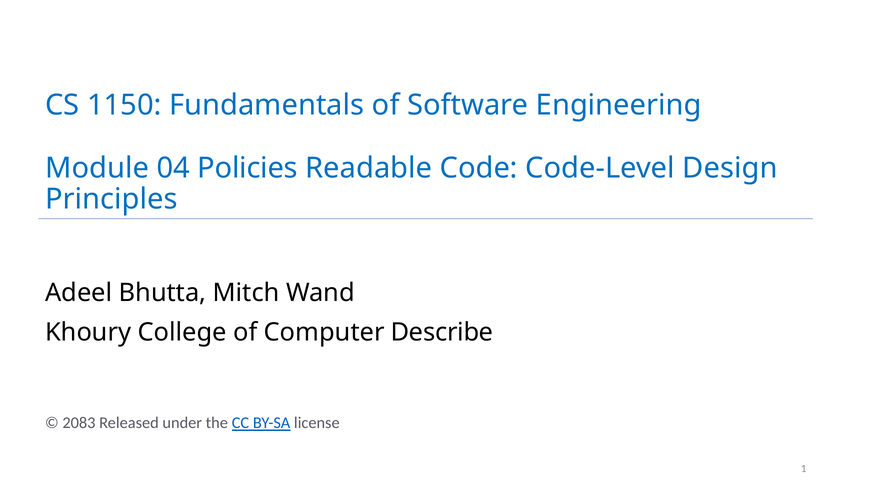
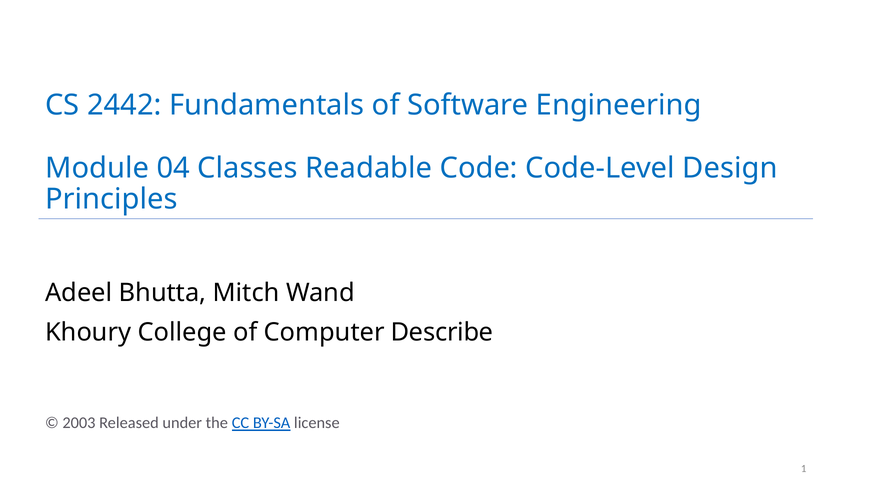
1150: 1150 -> 2442
Policies: Policies -> Classes
2083: 2083 -> 2003
